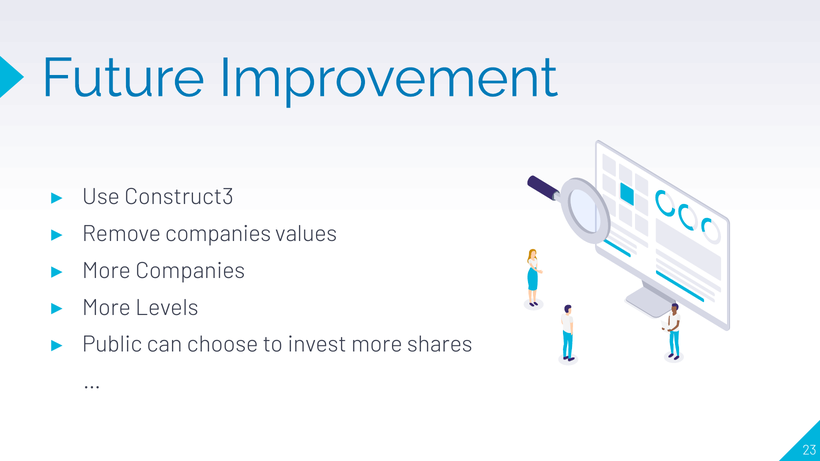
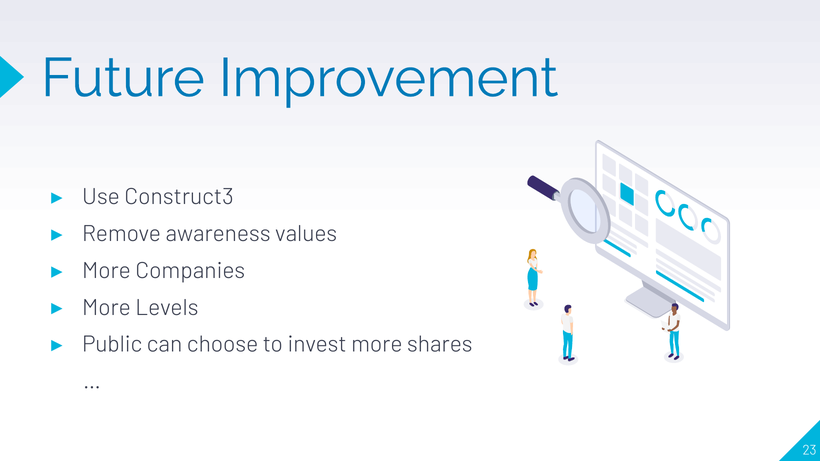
Remove companies: companies -> awareness
